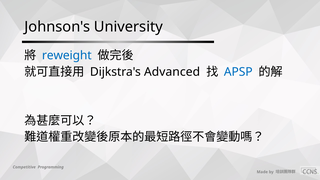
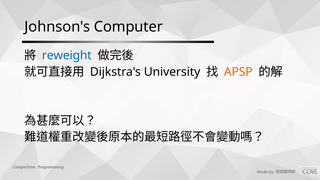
University: University -> Computer
Advanced: Advanced -> University
APSP colour: blue -> orange
